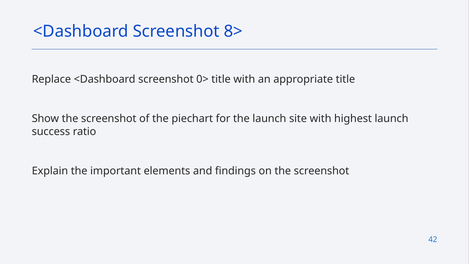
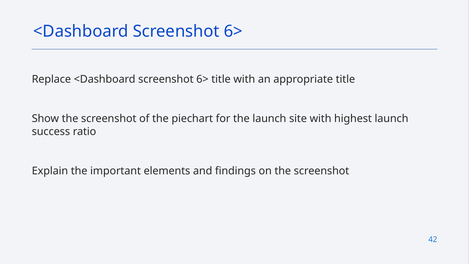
8> at (233, 31): 8> -> 6>
Replace <Dashboard screenshot 0>: 0> -> 6>
